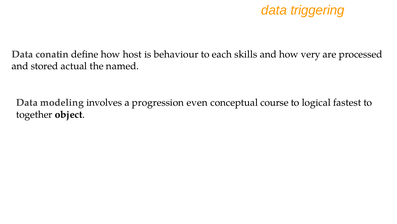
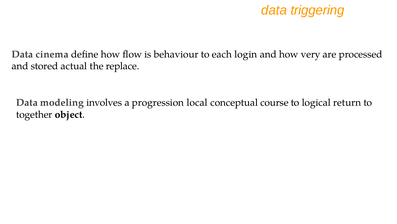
conatin: conatin -> cinema
host: host -> flow
skills: skills -> login
named: named -> replace
even: even -> local
fastest: fastest -> return
